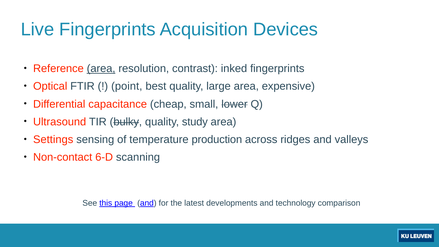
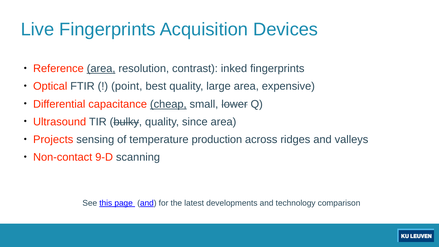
cheap underline: none -> present
study: study -> since
Settings: Settings -> Projects
6-D: 6-D -> 9-D
